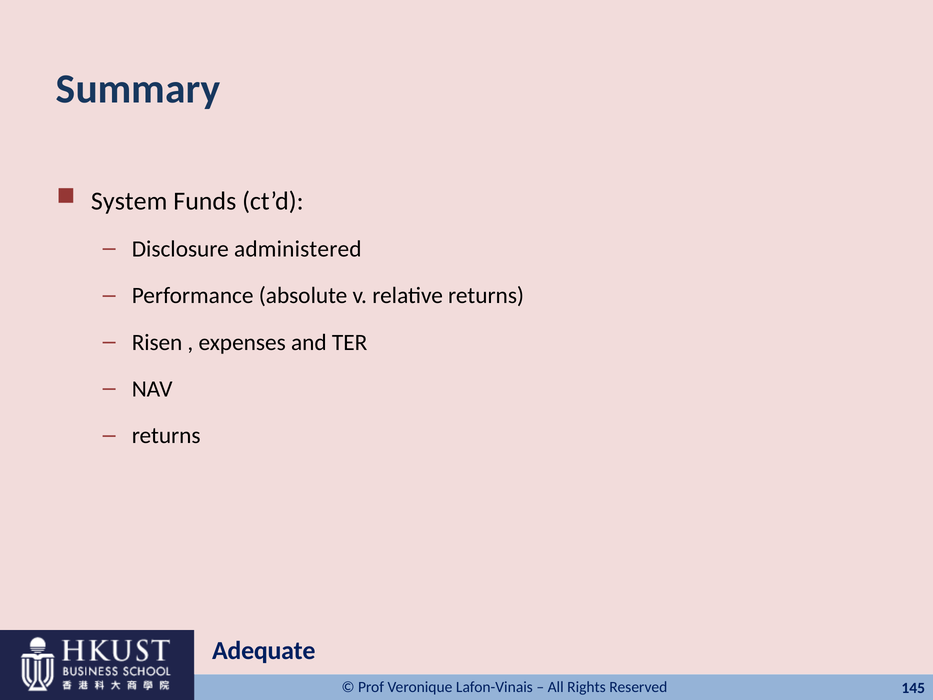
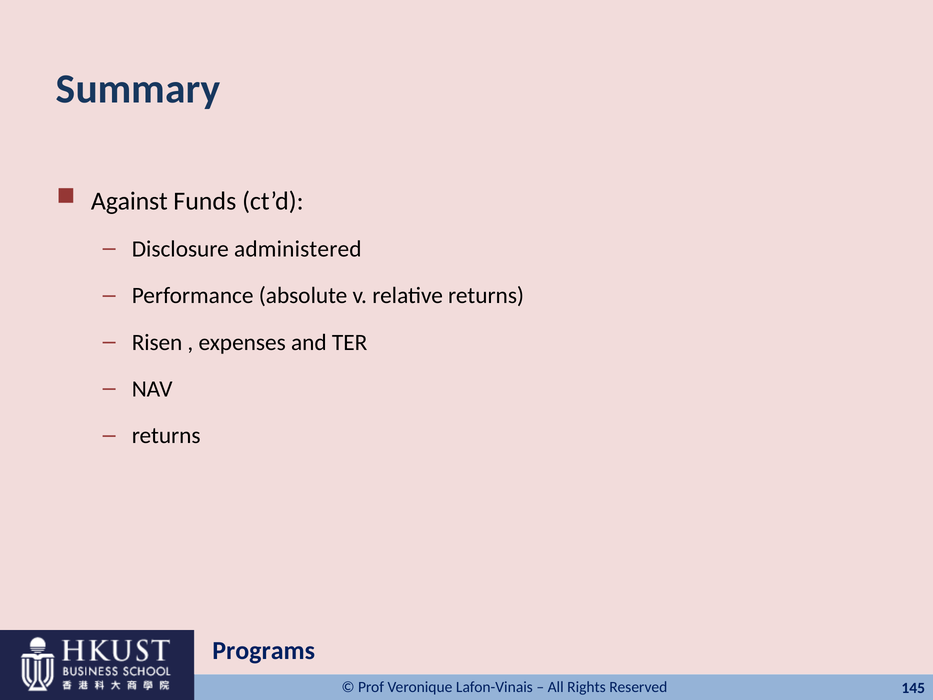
System: System -> Against
Adequate: Adequate -> Programs
